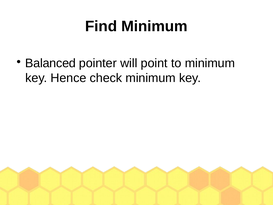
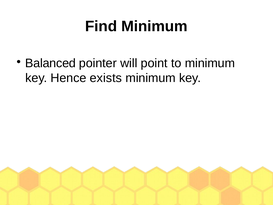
check: check -> exists
